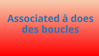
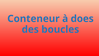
Associated: Associated -> Conteneur
